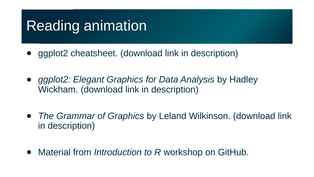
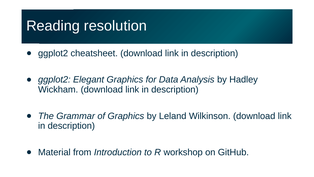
animation: animation -> resolution
